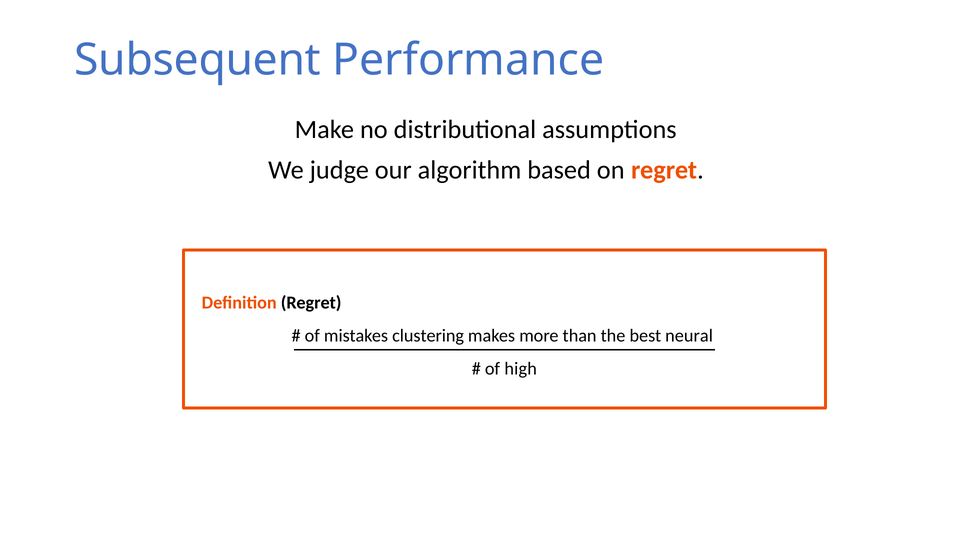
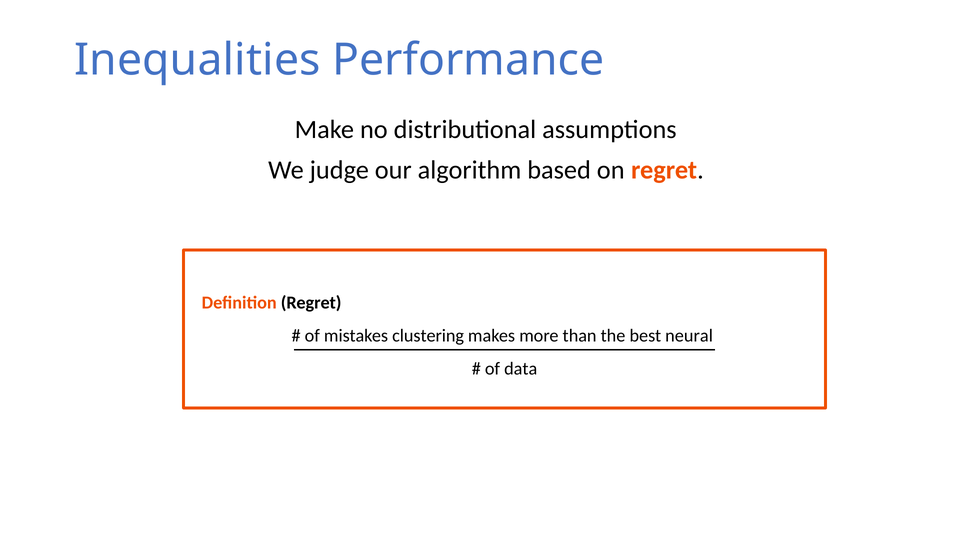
Subsequent: Subsequent -> Inequalities
high: high -> data
